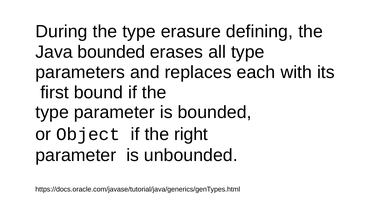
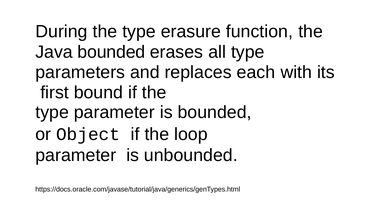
defining: defining -> function
right: right -> loop
